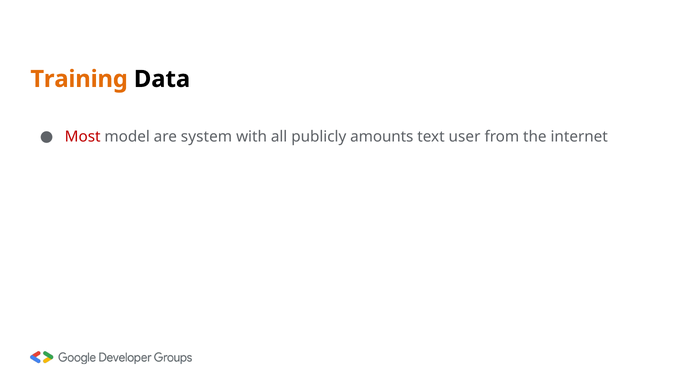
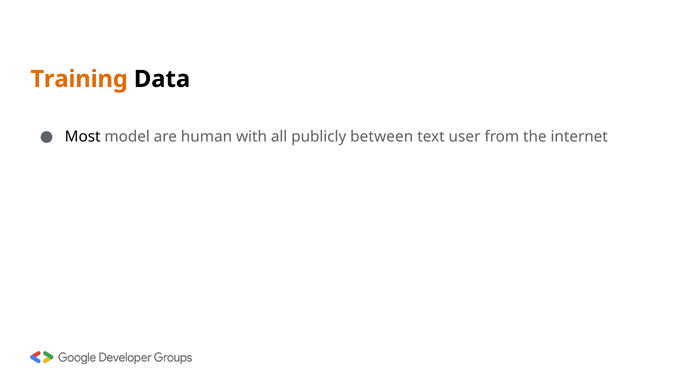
Most colour: red -> black
system: system -> human
amounts: amounts -> between
